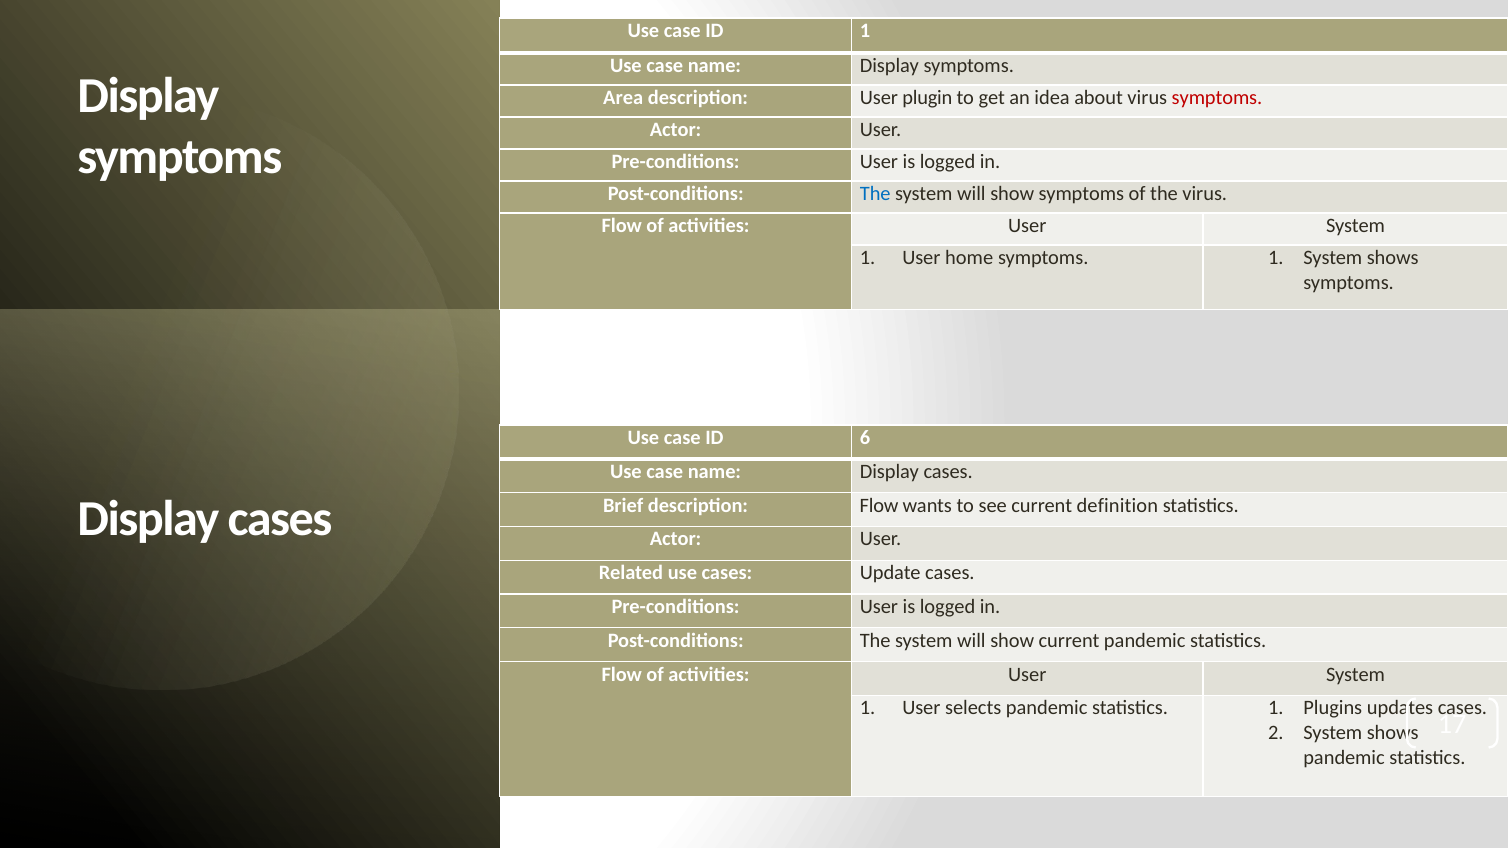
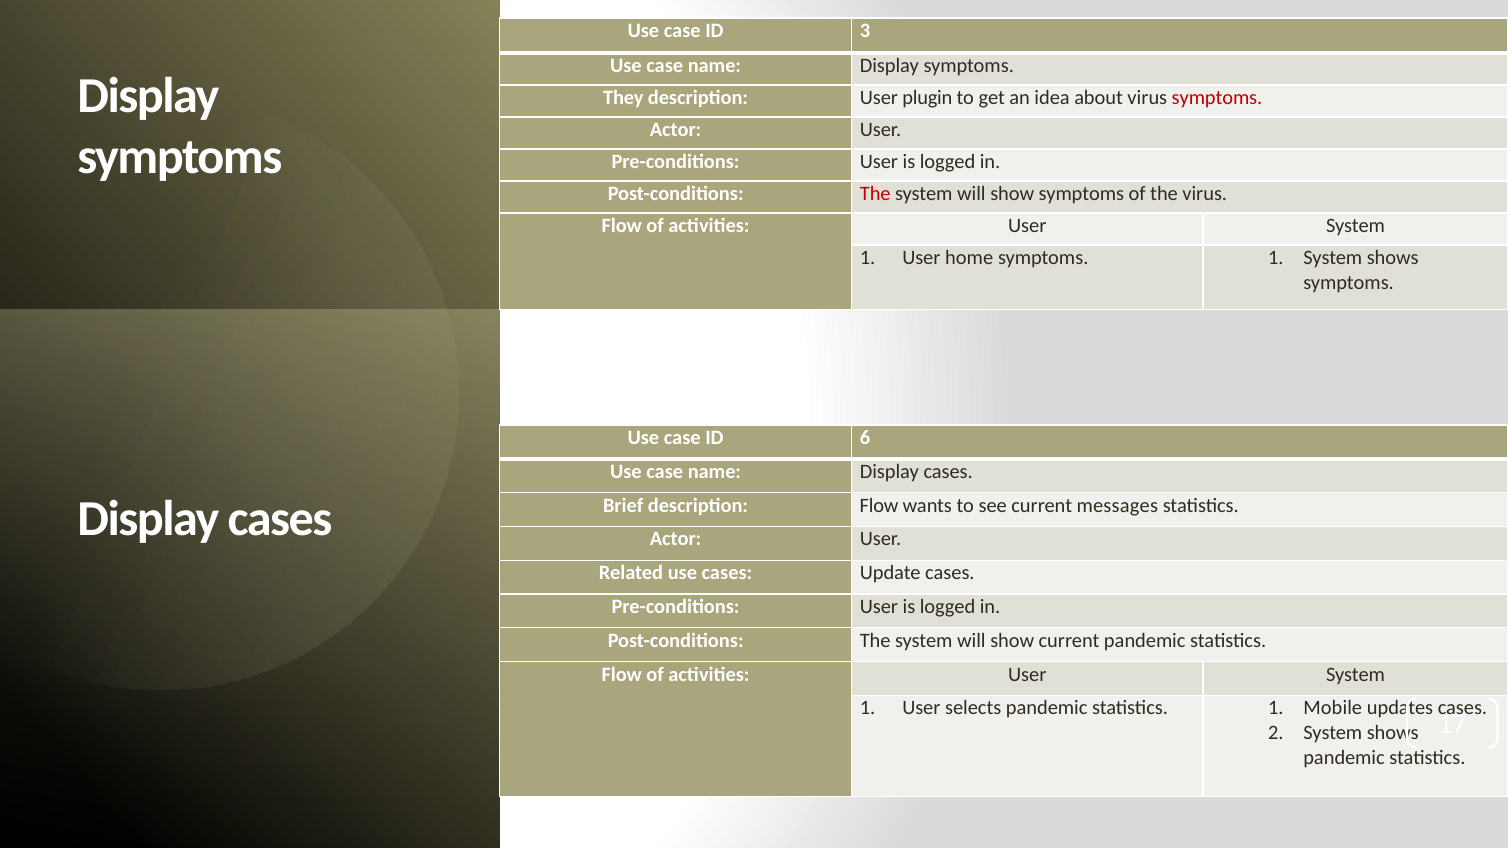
ID 1: 1 -> 3
Area: Area -> They
The at (875, 194) colour: blue -> red
definition: definition -> messages
Plugins: Plugins -> Mobile
